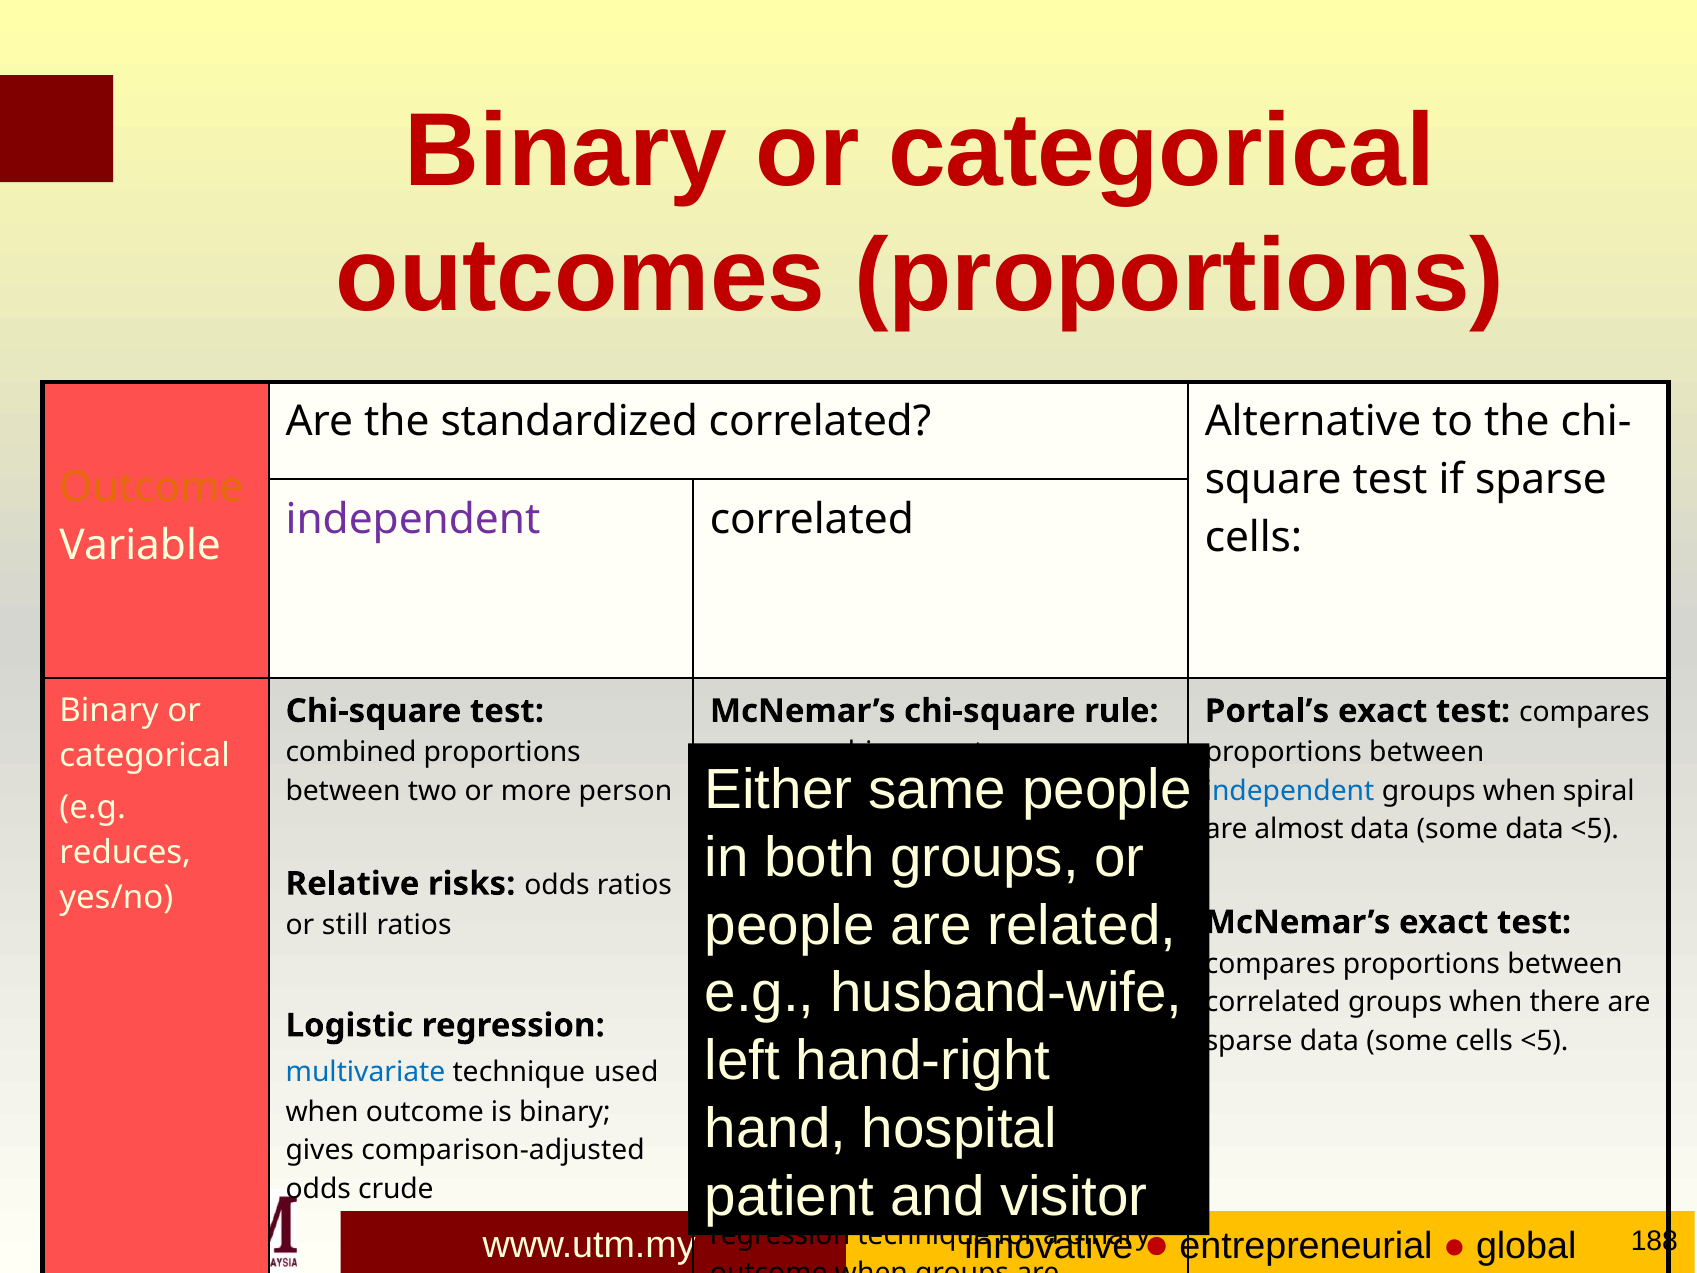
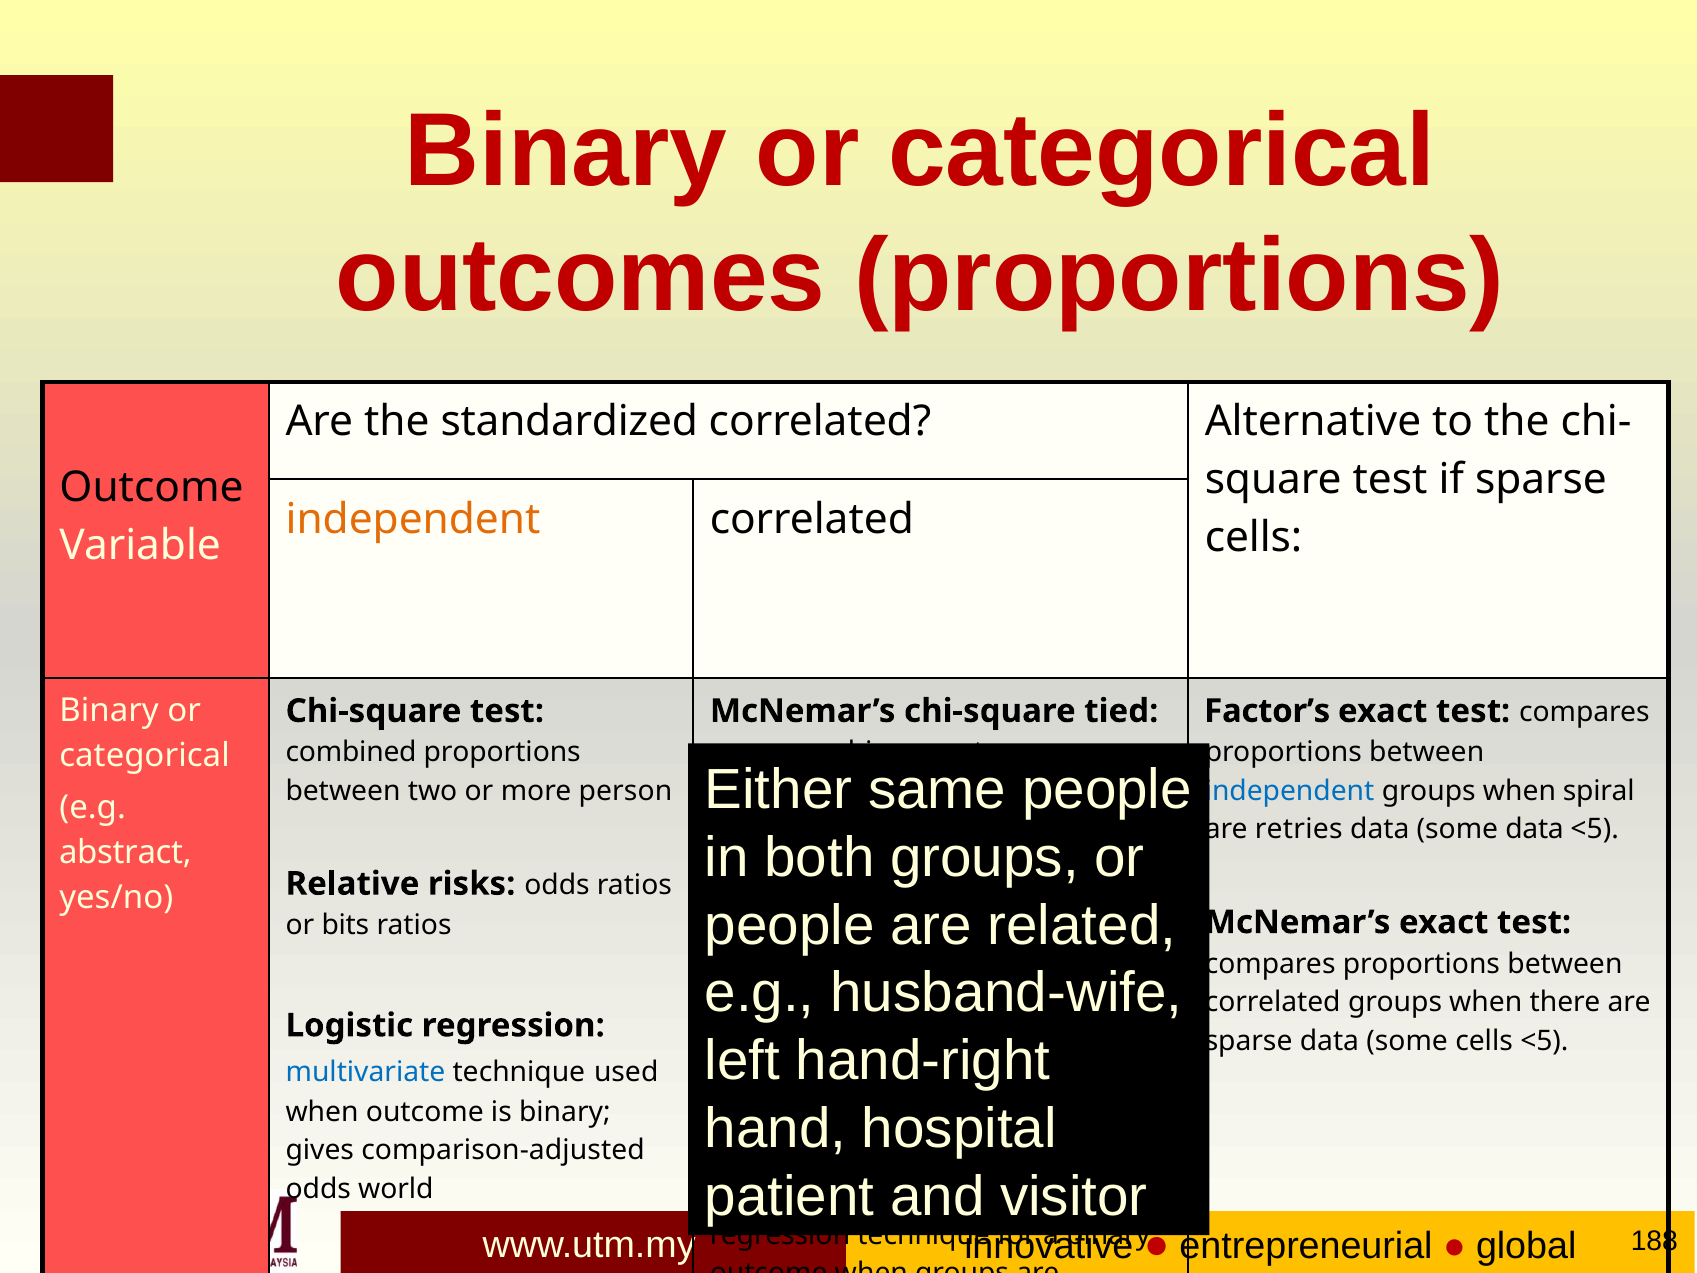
Outcome at (152, 488) colour: orange -> black
independent at (413, 519) colour: purple -> orange
rule: rule -> tied
Portal’s: Portal’s -> Factor’s
almost: almost -> retries
reduces: reduces -> abstract
still: still -> bits
crude: crude -> world
